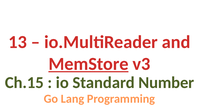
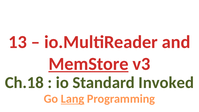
Ch.15: Ch.15 -> Ch.18
Number: Number -> Invoked
Lang underline: none -> present
